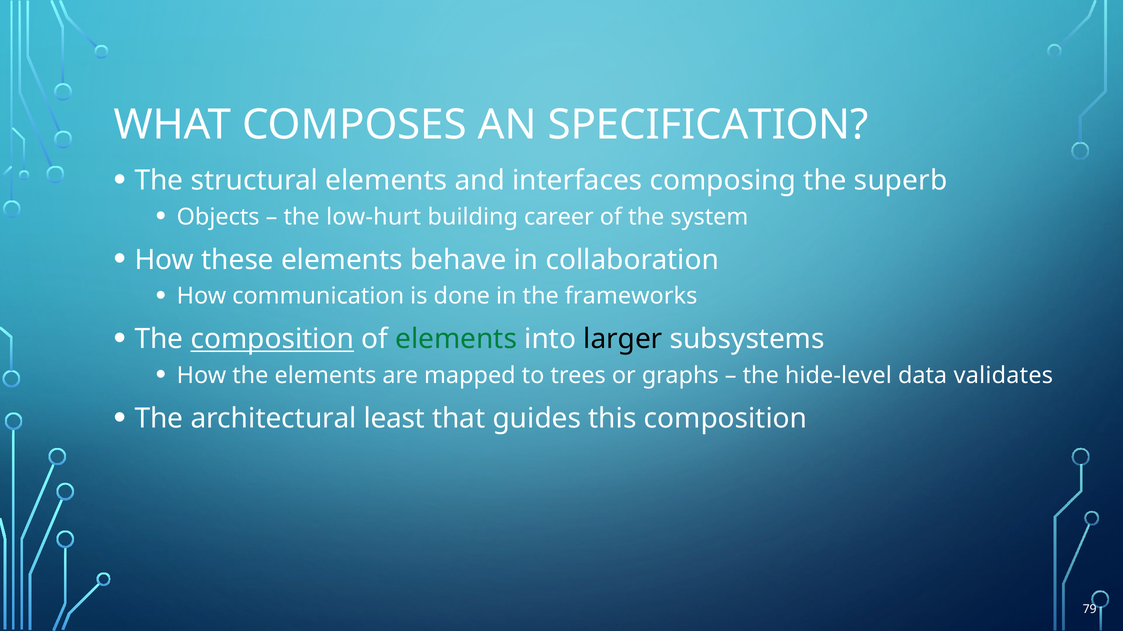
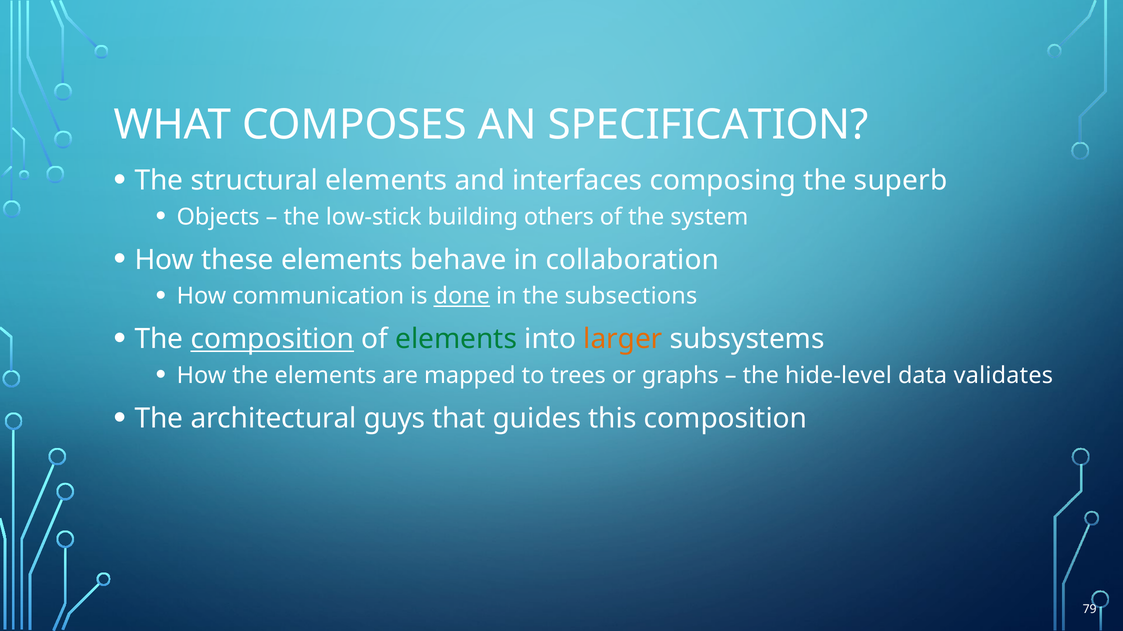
low-hurt: low-hurt -> low-stick
career: career -> others
done underline: none -> present
frameworks: frameworks -> subsections
larger colour: black -> orange
least: least -> guys
